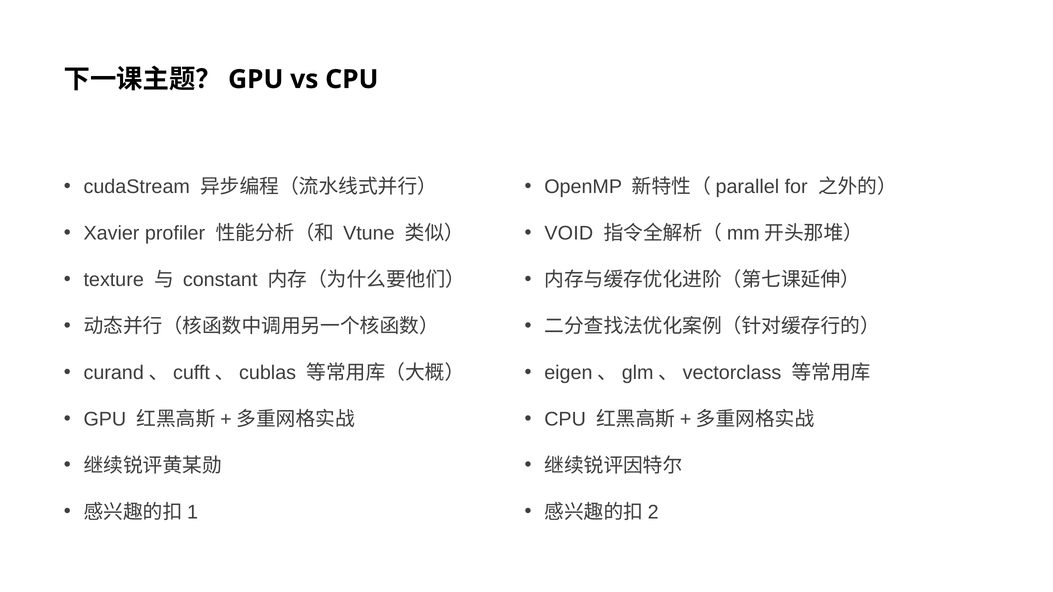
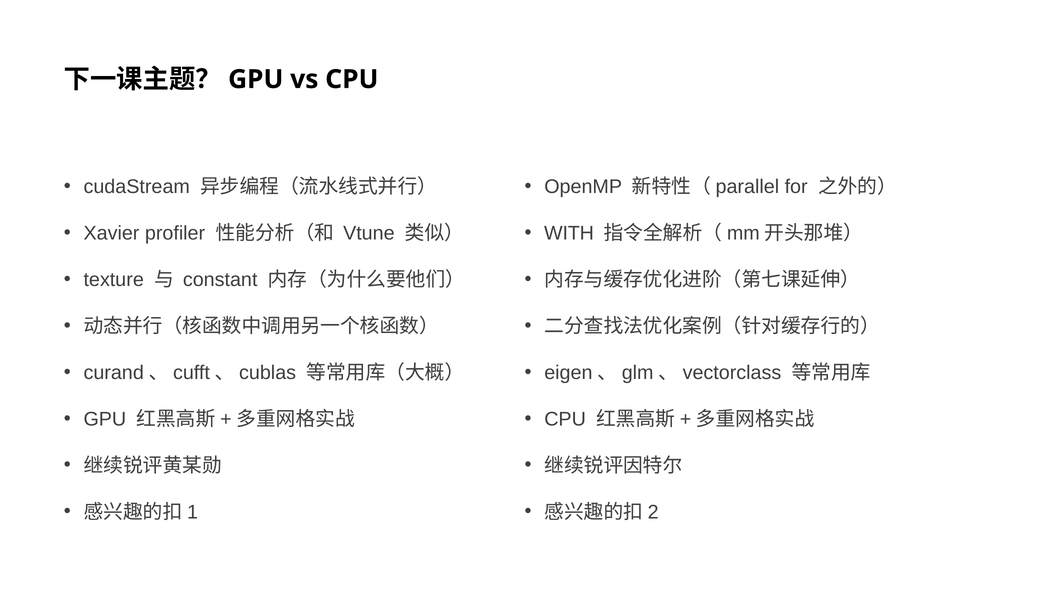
VOID: VOID -> WITH
